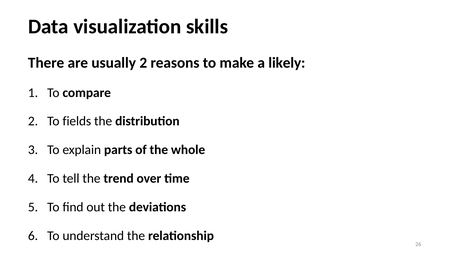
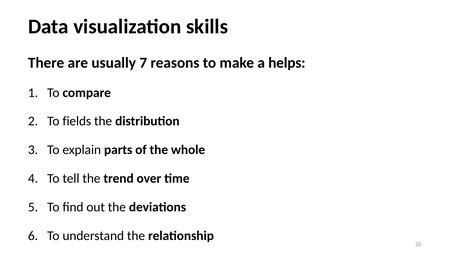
usually 2: 2 -> 7
likely: likely -> helps
